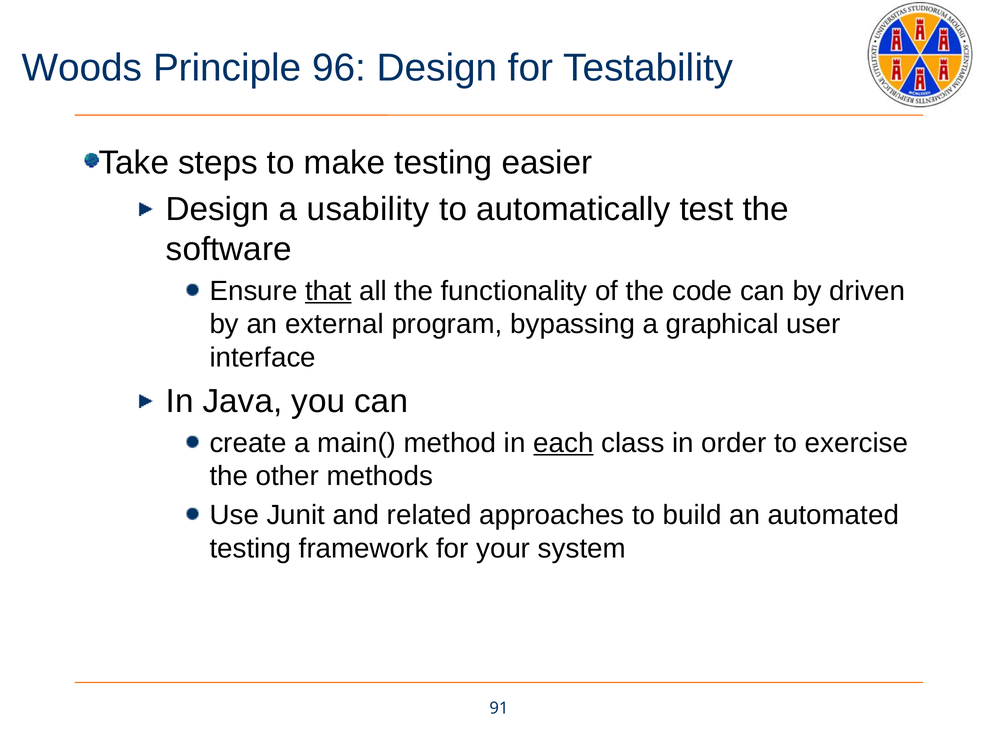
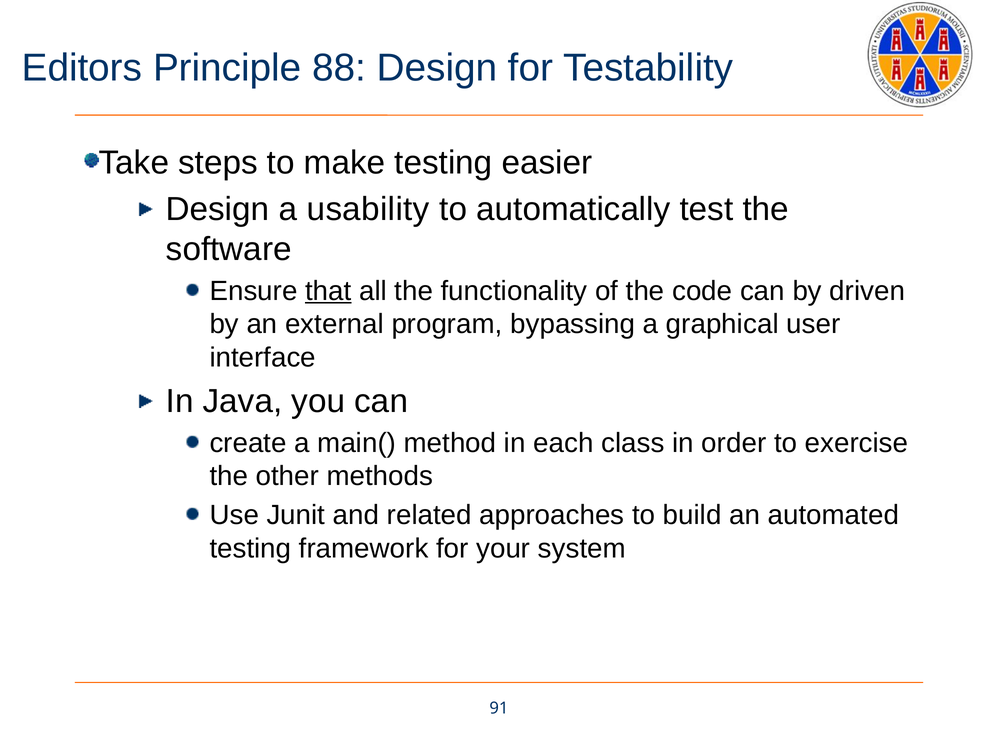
Woods: Woods -> Editors
96: 96 -> 88
each underline: present -> none
